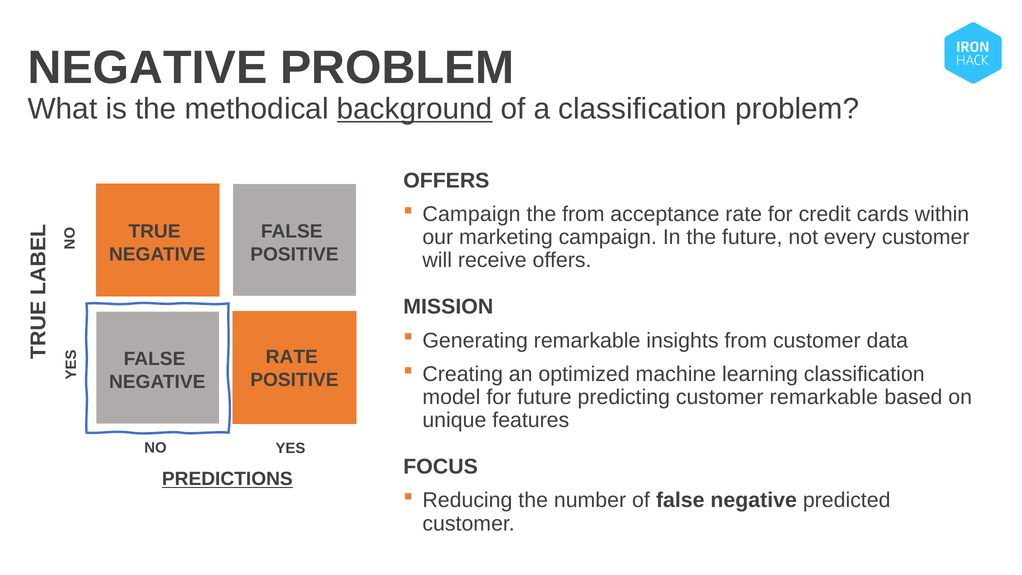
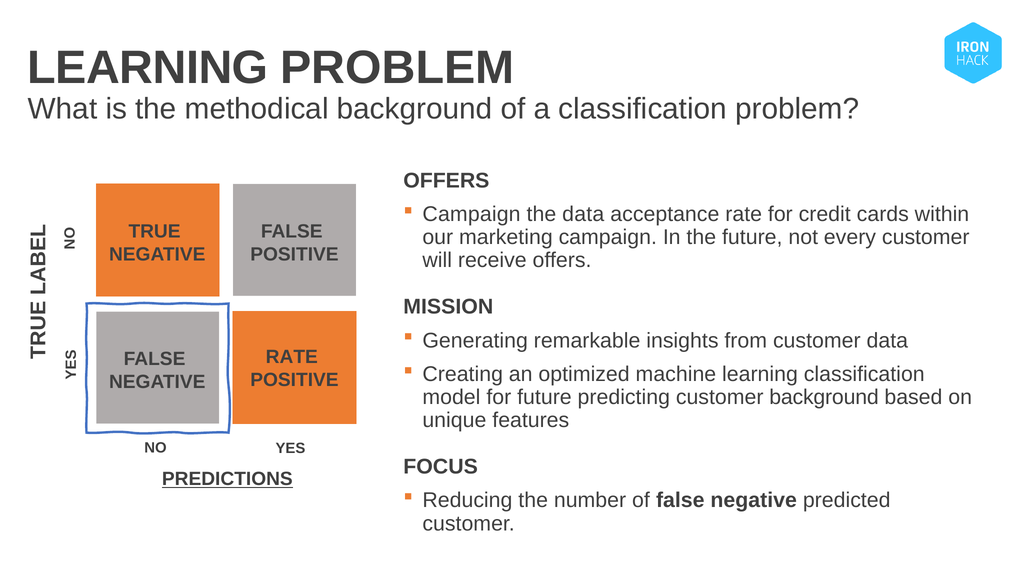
NEGATIVE at (148, 68): NEGATIVE -> LEARNING
background at (415, 109) underline: present -> none
the from: from -> data
customer remarkable: remarkable -> background
